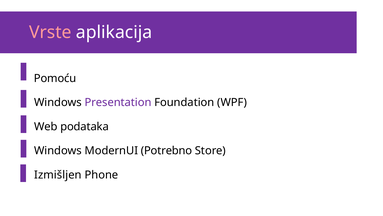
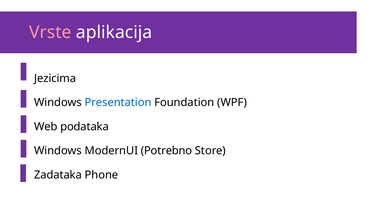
Pomoću: Pomoću -> Jezicima
Presentation colour: purple -> blue
Izmišljen: Izmišljen -> Zadataka
